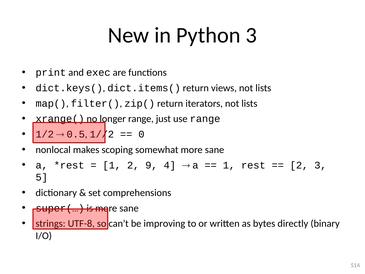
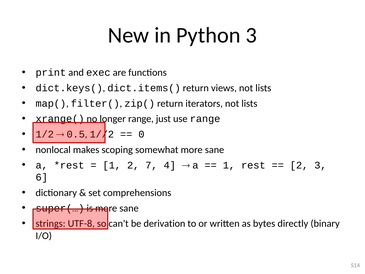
9: 9 -> 7
5: 5 -> 6
improving: improving -> derivation
